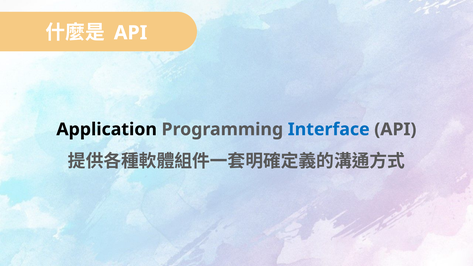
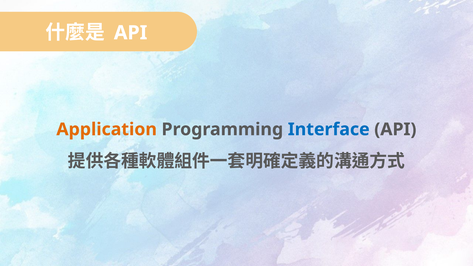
Application colour: black -> orange
